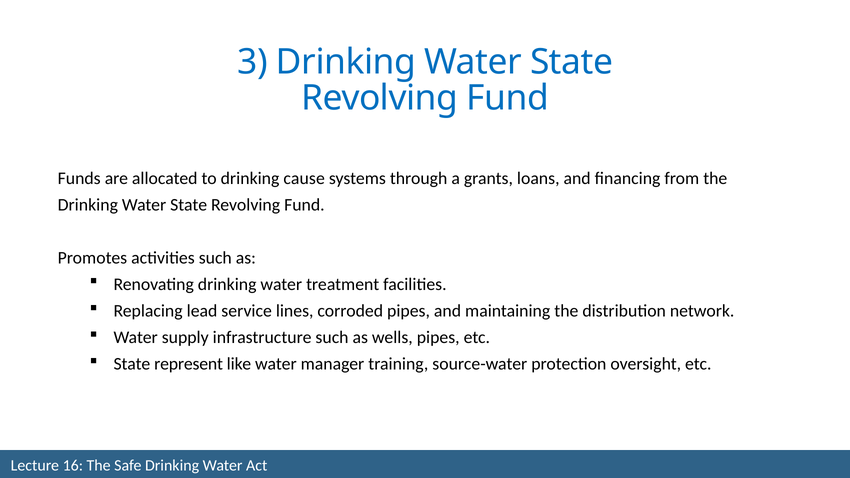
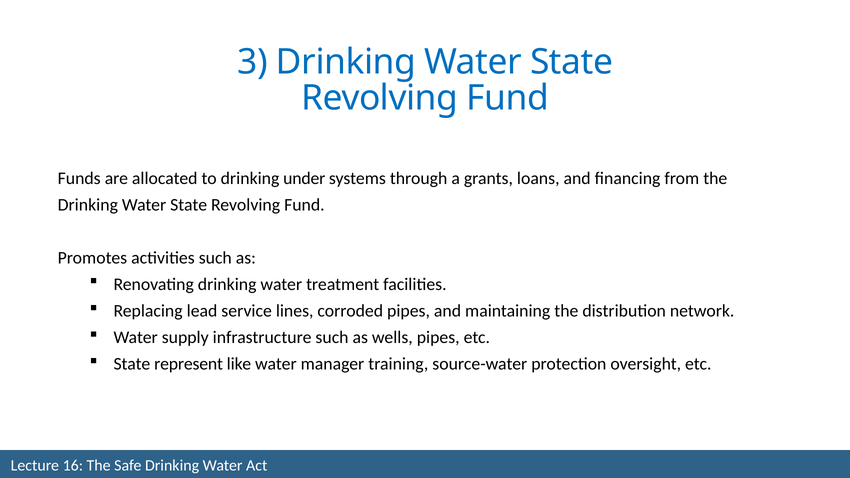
cause: cause -> under
